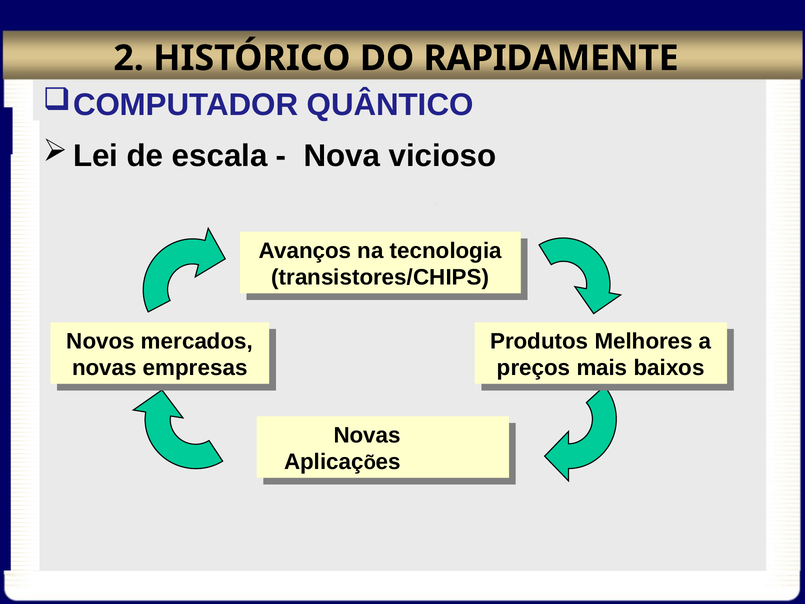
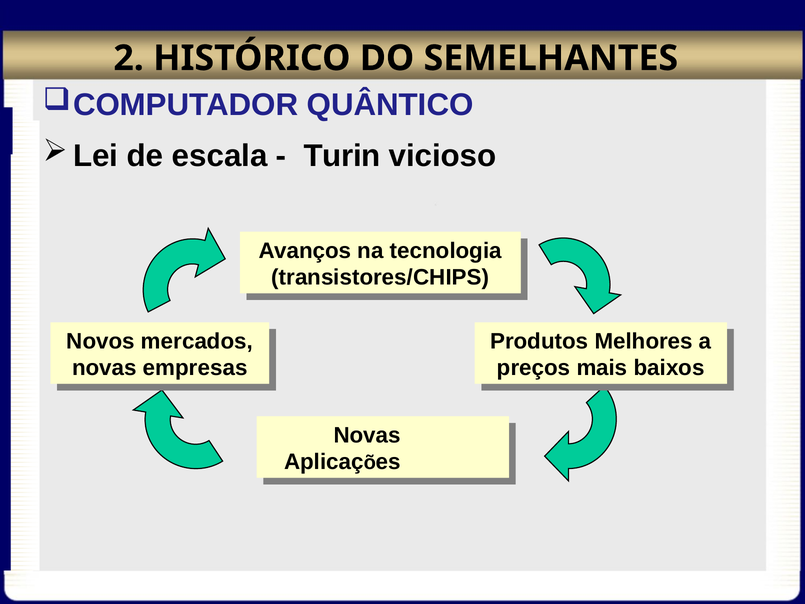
RAPIDAMENTE: RAPIDAMENTE -> SEMELHANTES
Nova: Nova -> Turin
